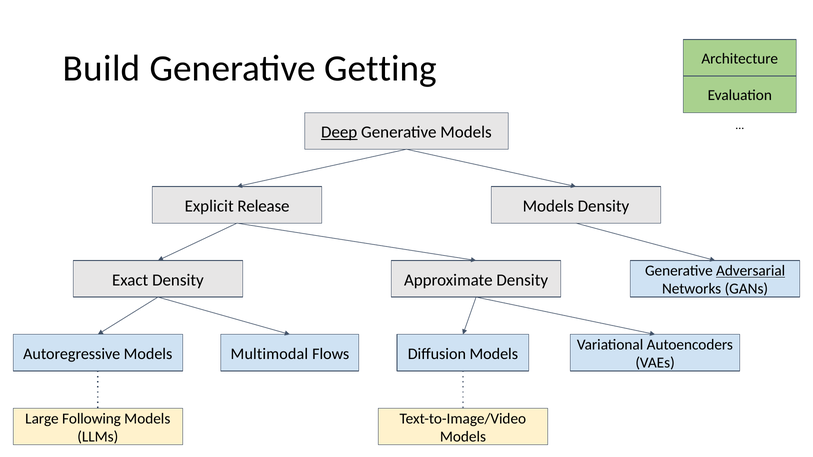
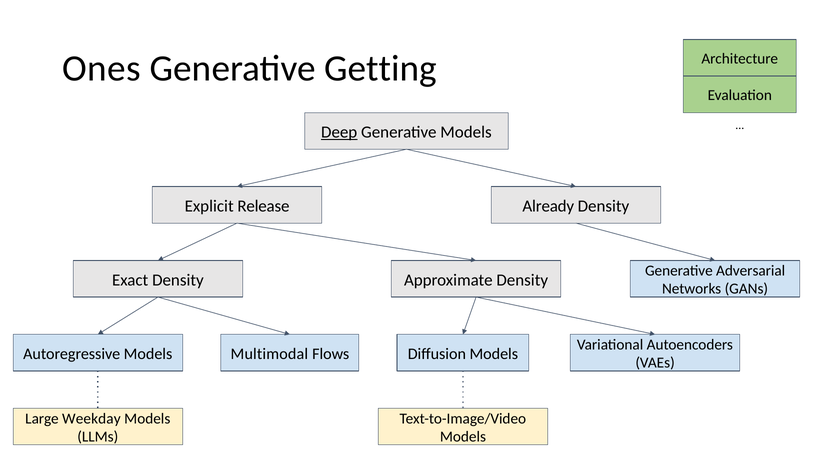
Build: Build -> Ones
Models at (548, 206): Models -> Already
Adversarial underline: present -> none
Following: Following -> Weekday
